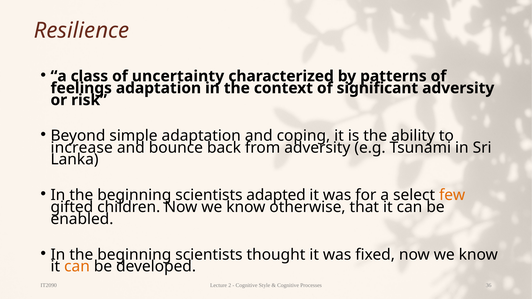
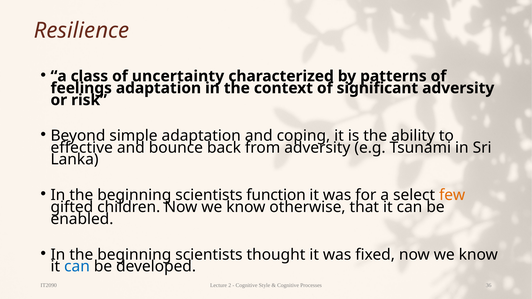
increase: increase -> effective
adapted: adapted -> function
can at (77, 267) colour: orange -> blue
